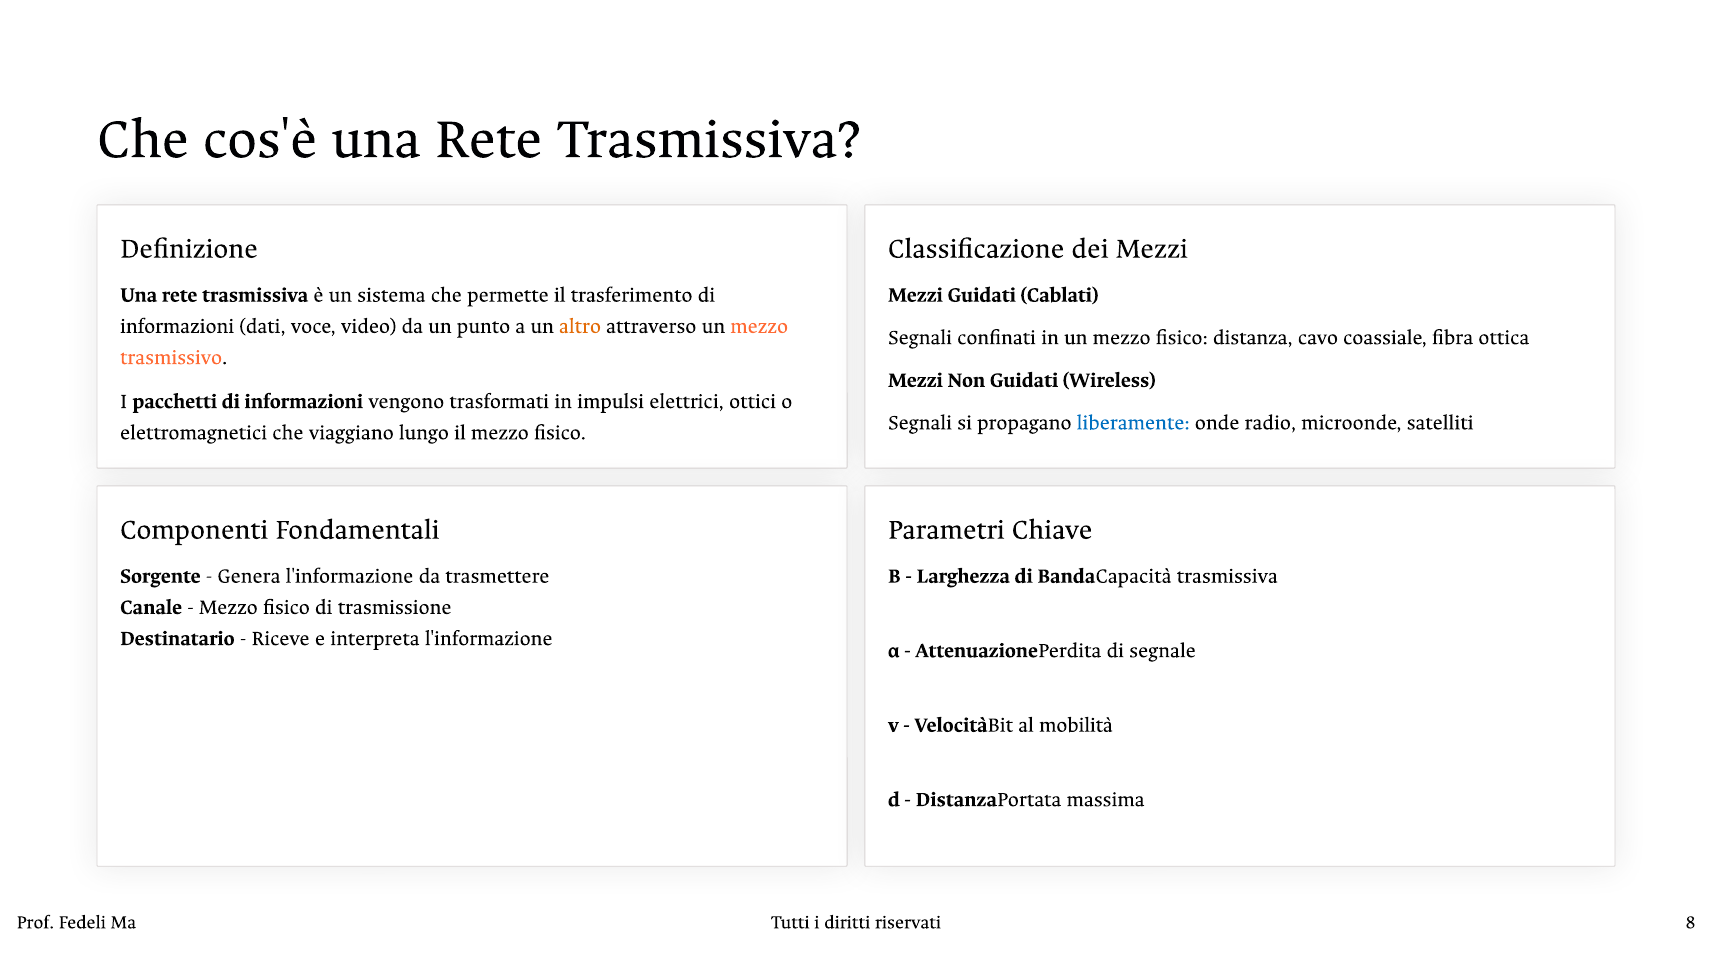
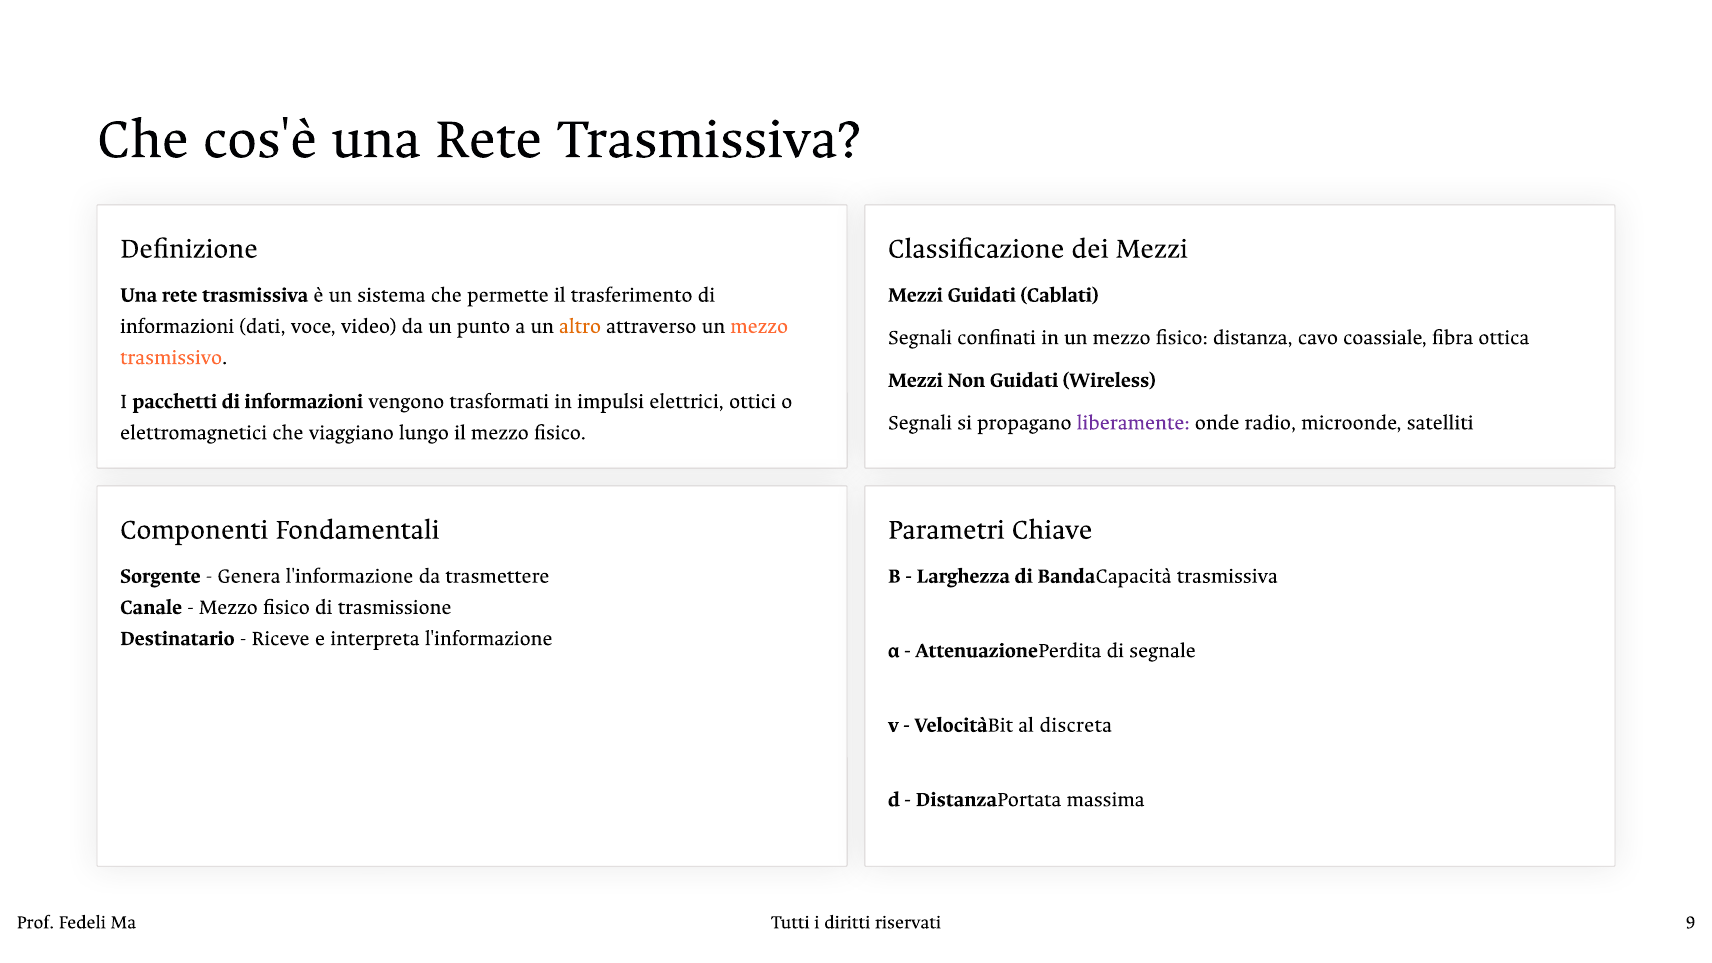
liberamente colour: blue -> purple
mobilità: mobilità -> discreta
8: 8 -> 9
